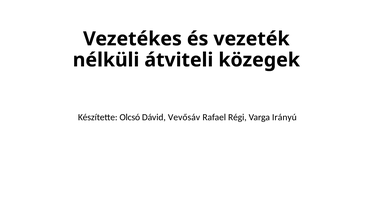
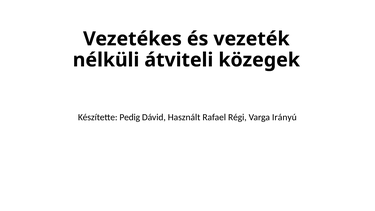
Olcsó: Olcsó -> Pedig
Vevősáv: Vevősáv -> Használt
